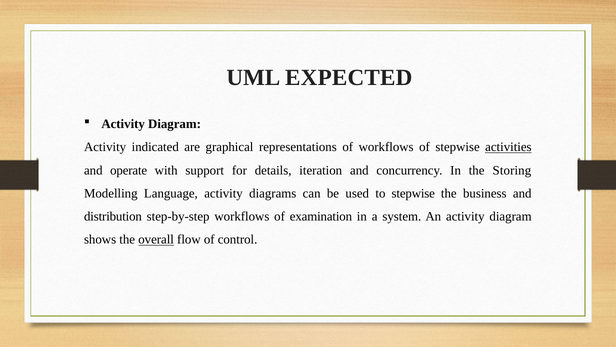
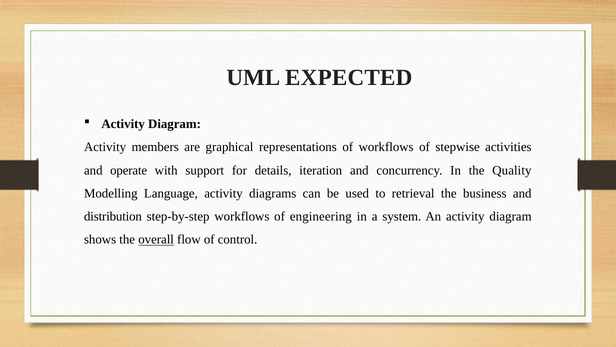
indicated: indicated -> members
activities underline: present -> none
Storing: Storing -> Quality
to stepwise: stepwise -> retrieval
examination: examination -> engineering
